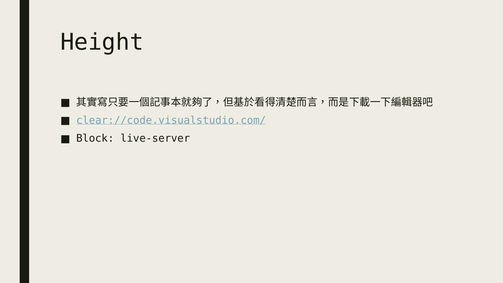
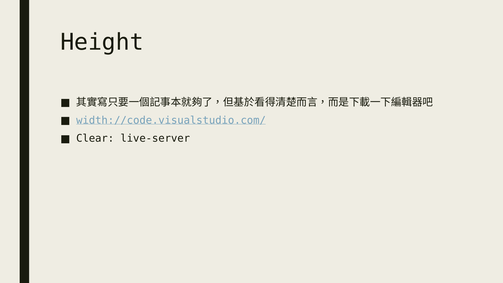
clear://code.visualstudio.com/: clear://code.visualstudio.com/ -> width://code.visualstudio.com/
Block: Block -> Clear
